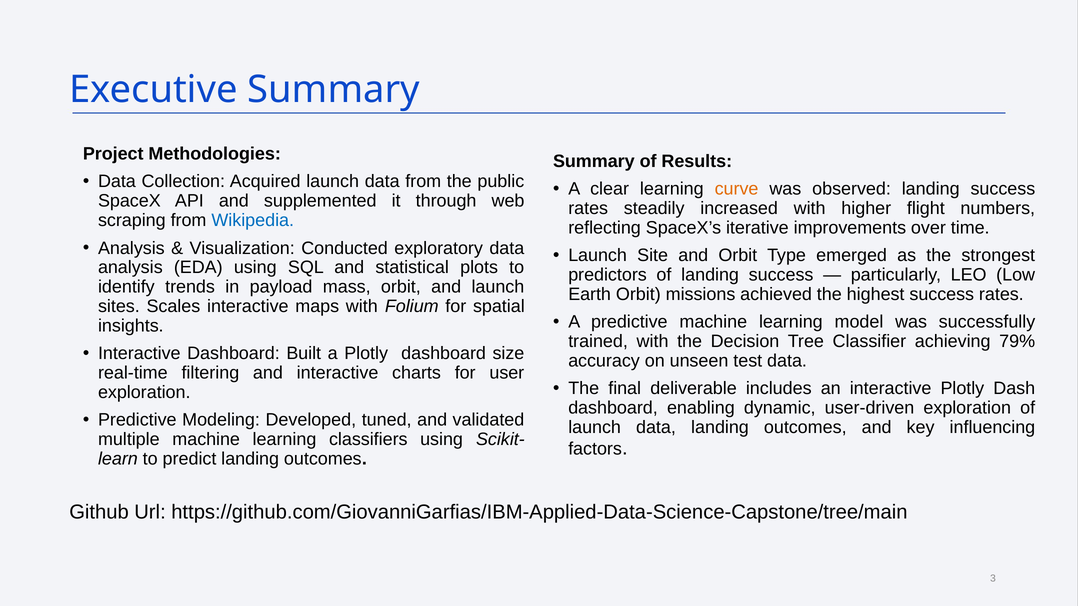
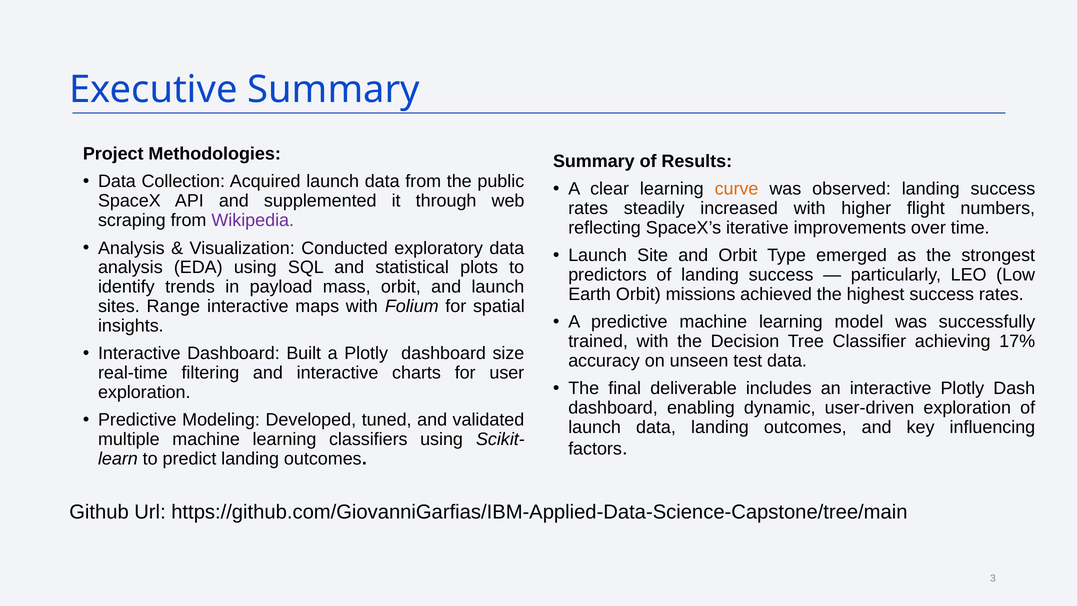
Wikipedia colour: blue -> purple
Scales: Scales -> Range
79%: 79% -> 17%
